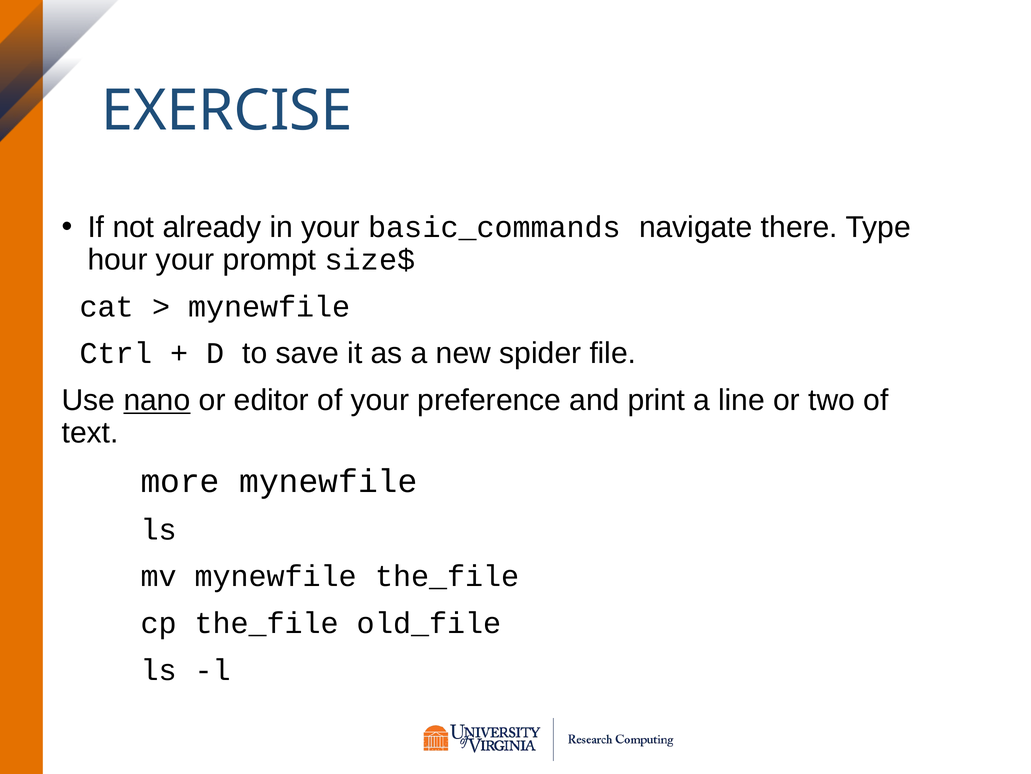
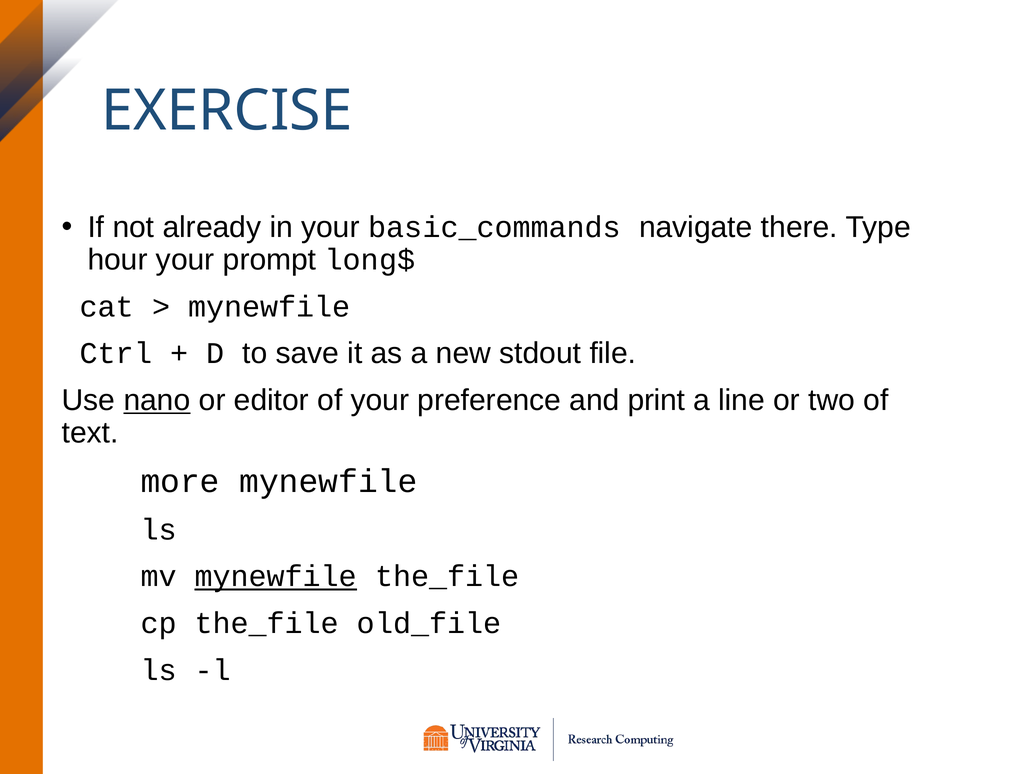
size$: size$ -> long$
spider: spider -> stdout
mynewfile at (276, 576) underline: none -> present
